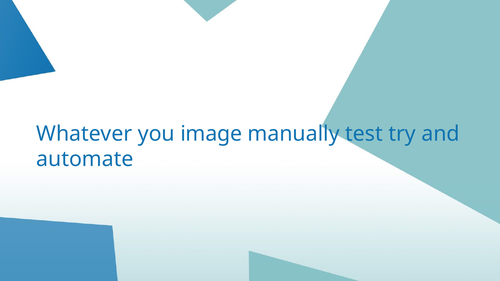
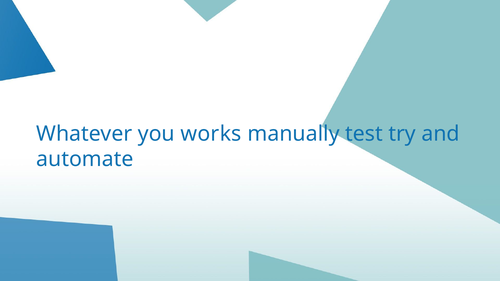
image: image -> works
